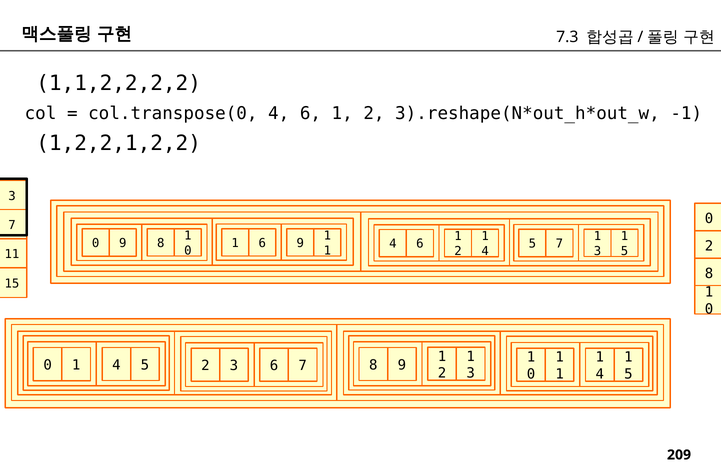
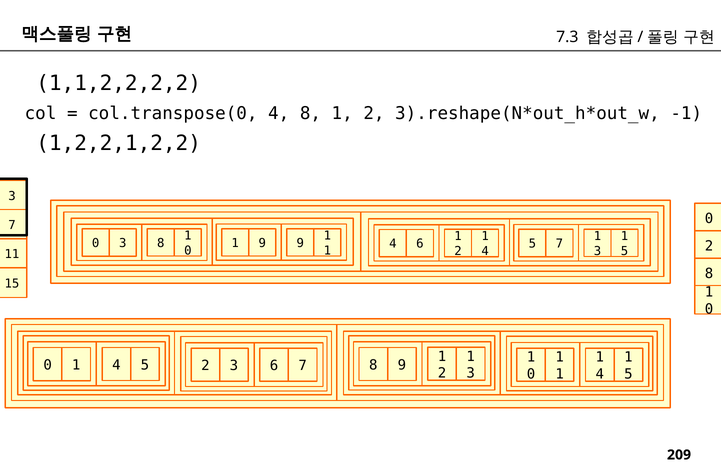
col.transpose(0 4 6: 6 -> 8
1 6: 6 -> 9
0 9: 9 -> 3
